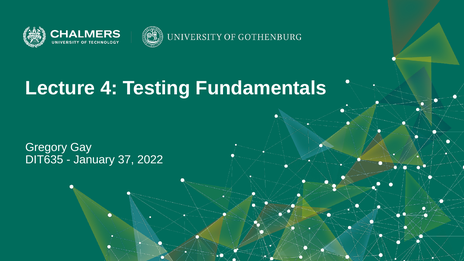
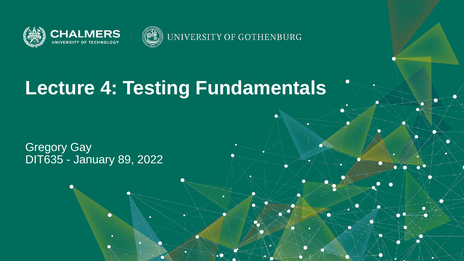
37: 37 -> 89
